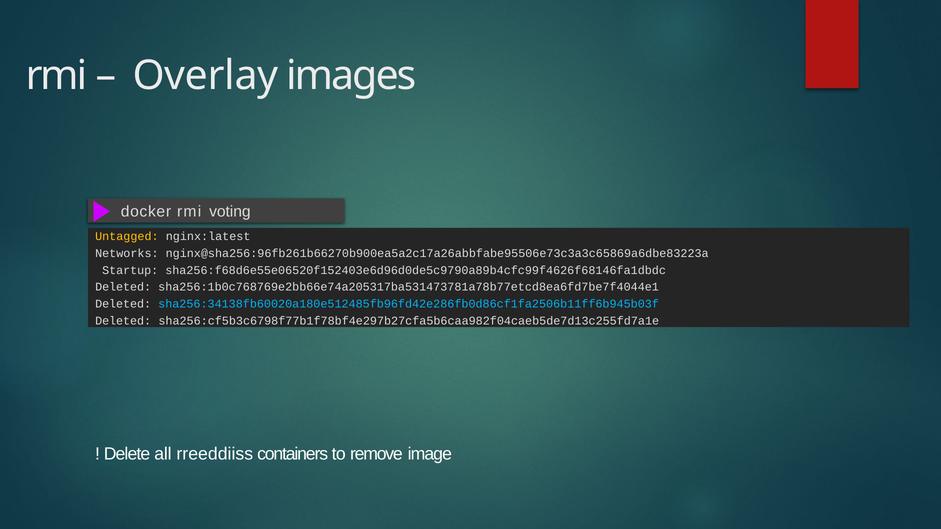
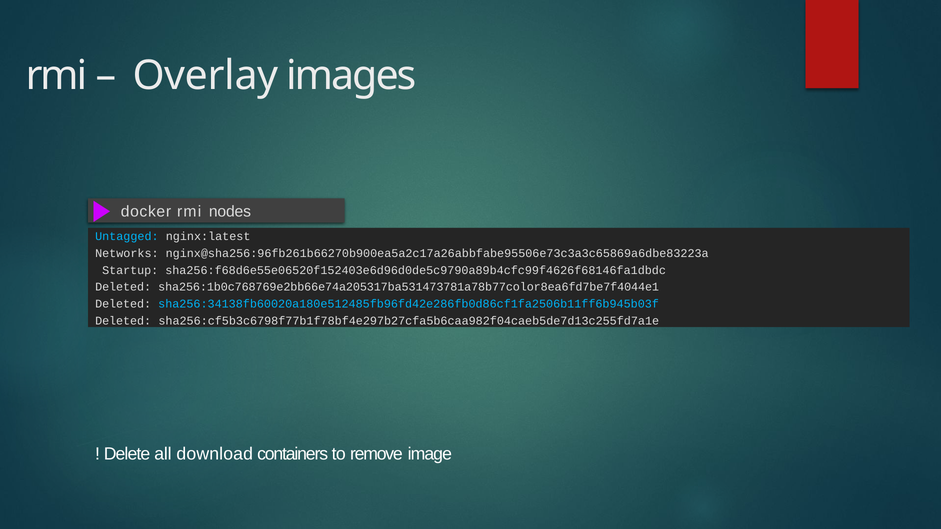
voting: voting -> nodes
Untagged colour: yellow -> light blue
sha256:1b0c768769e2bb66e74a205317ba531473781a78b77etcd8ea6fd7be7f4044e1: sha256:1b0c768769e2bb66e74a205317ba531473781a78b77etcd8ea6fd7be7f4044e1 -> sha256:1b0c768769e2bb66e74a205317ba531473781a78b77color8ea6fd7be7f4044e1
rreeddiiss: rreeddiiss -> download
